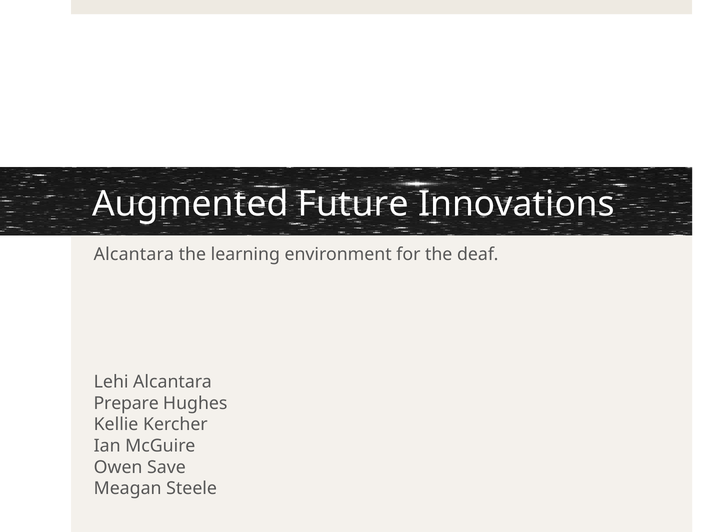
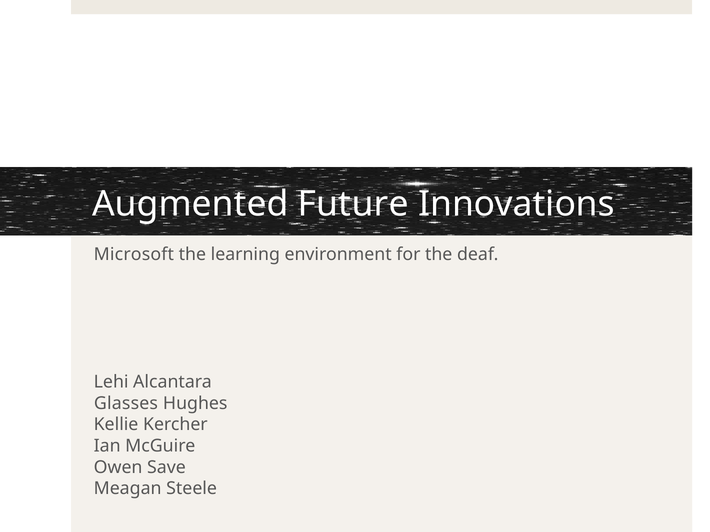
Alcantara at (134, 255): Alcantara -> Microsoft
Prepare: Prepare -> Glasses
